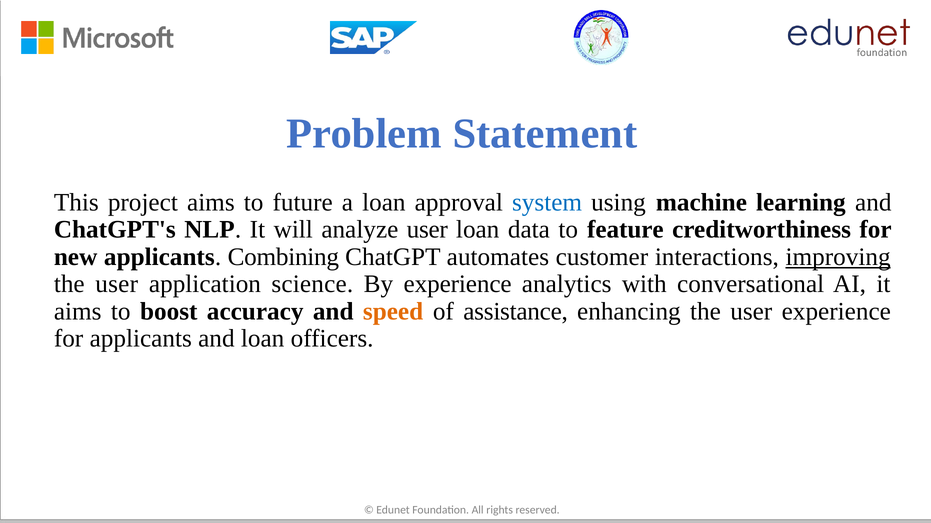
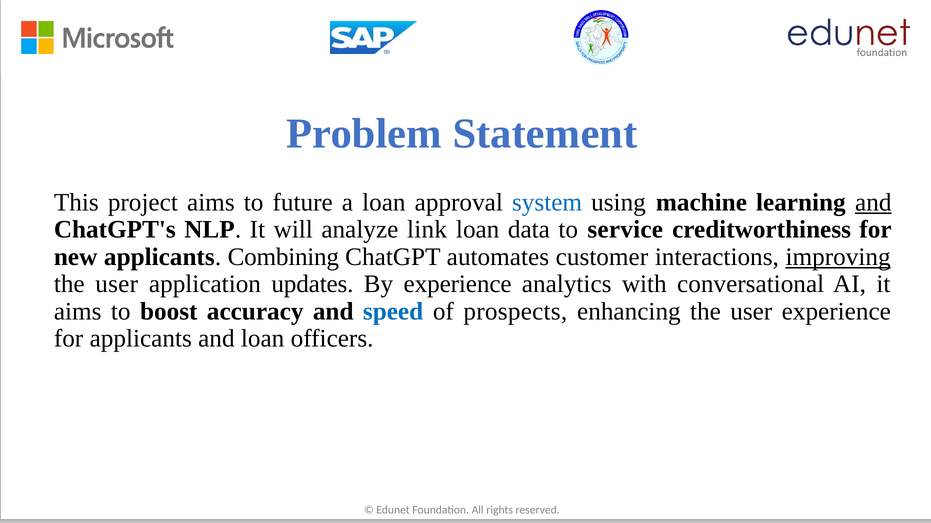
and at (873, 203) underline: none -> present
analyze user: user -> link
feature: feature -> service
science: science -> updates
speed colour: orange -> blue
assistance: assistance -> prospects
